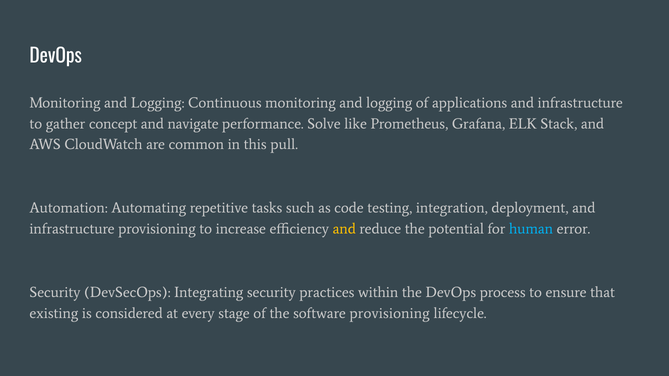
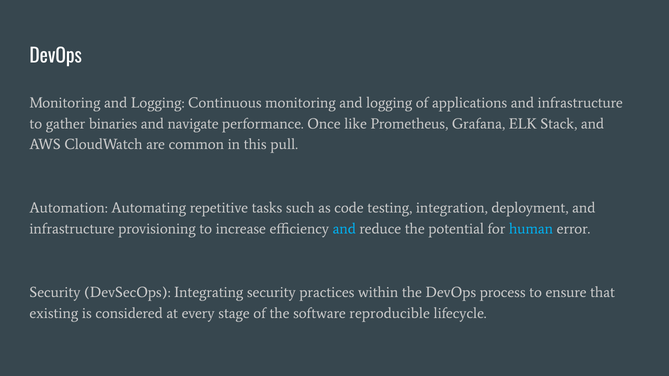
concept: concept -> binaries
Solve: Solve -> Once
and at (344, 229) colour: yellow -> light blue
software provisioning: provisioning -> reproducible
